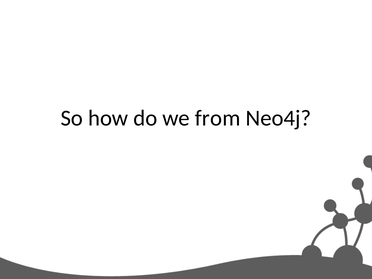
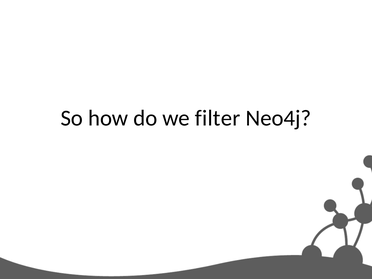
from: from -> filter
